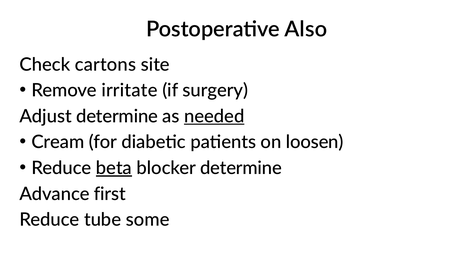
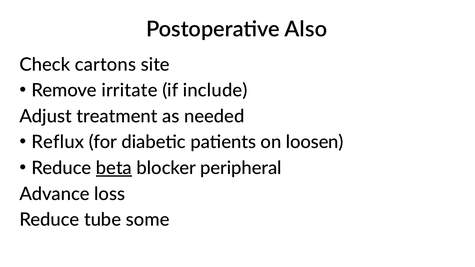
surgery: surgery -> include
Adjust determine: determine -> treatment
needed underline: present -> none
Cream: Cream -> Reflux
blocker determine: determine -> peripheral
first: first -> loss
